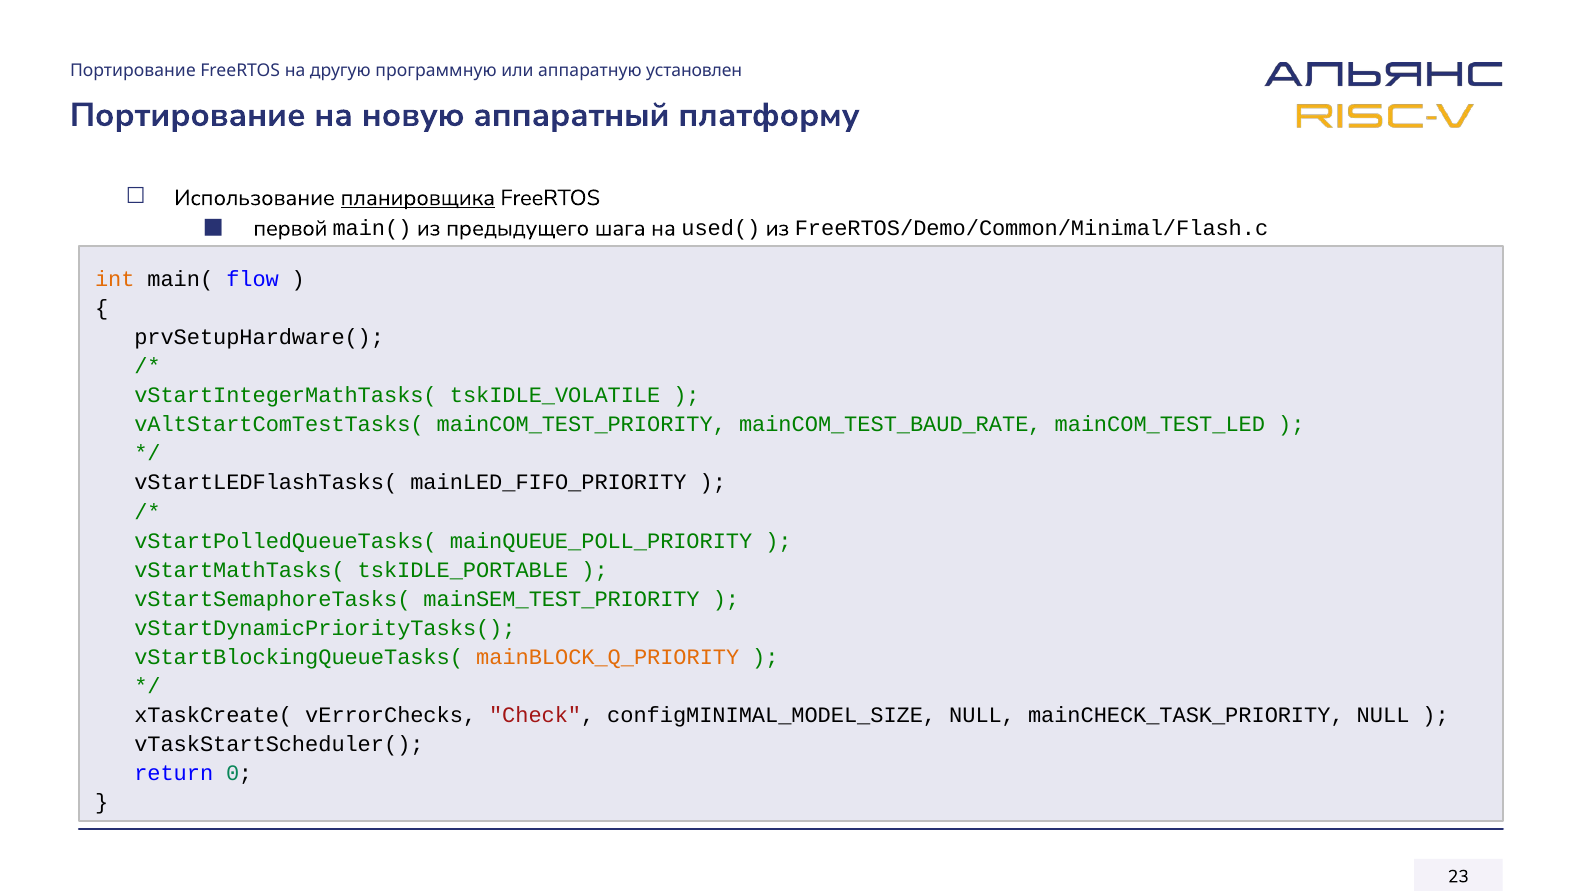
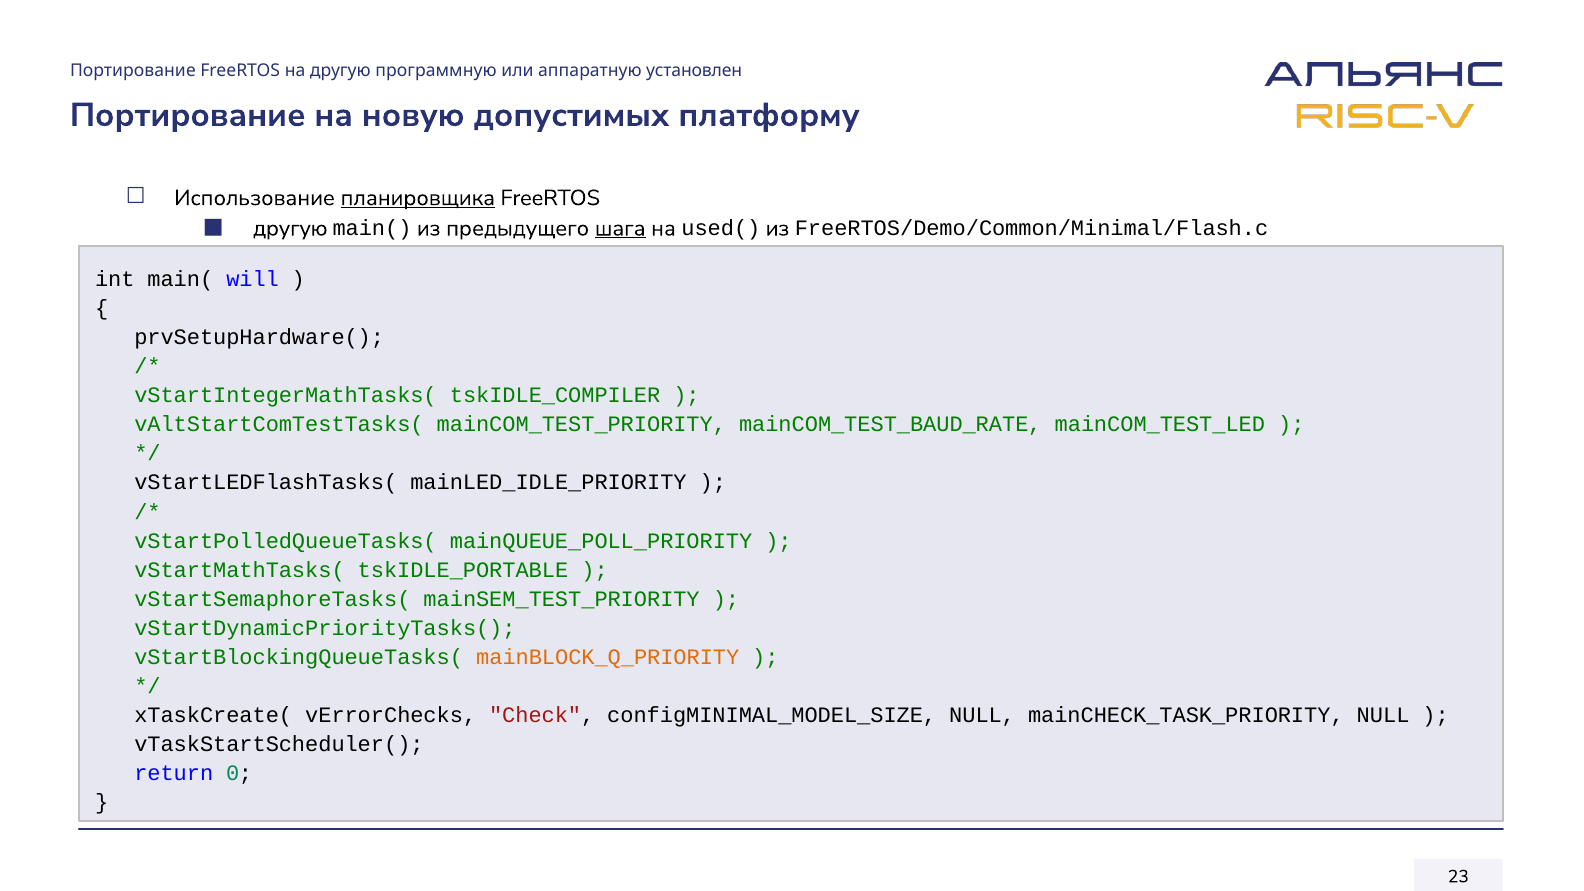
аппаратный: аппаратный -> допустимых
первой at (290, 228): первой -> другую
шага underline: none -> present
int colour: orange -> black
flow: flow -> will
tskIDLE_VOLATILE: tskIDLE_VOLATILE -> tskIDLE_COMPILER
mainLED_FIFO_PRIORITY: mainLED_FIFO_PRIORITY -> mainLED_IDLE_PRIORITY
